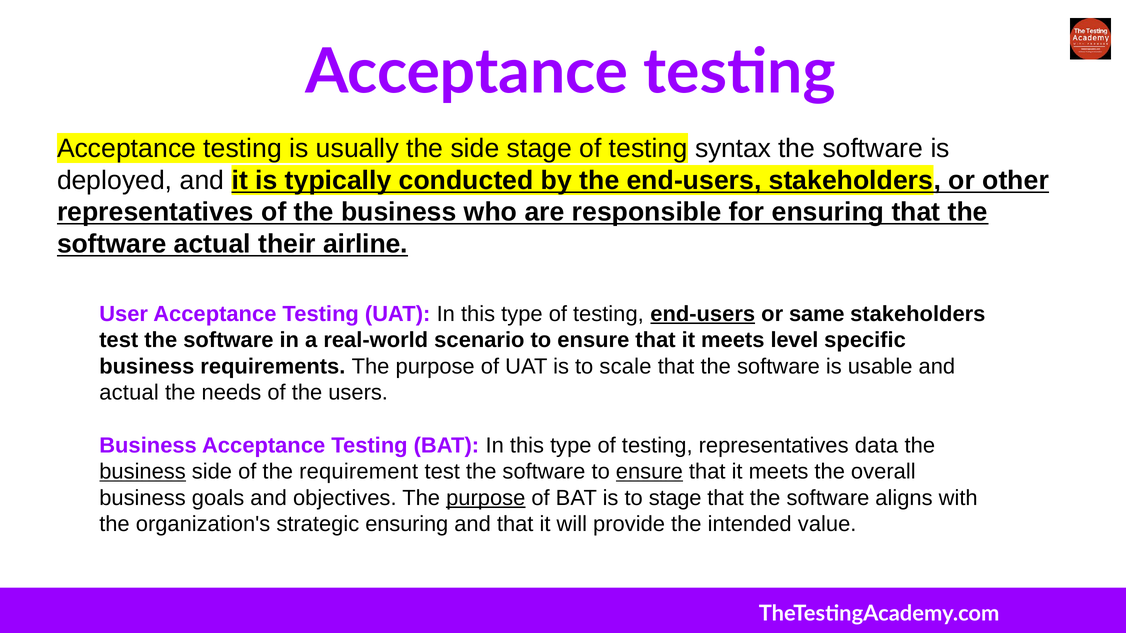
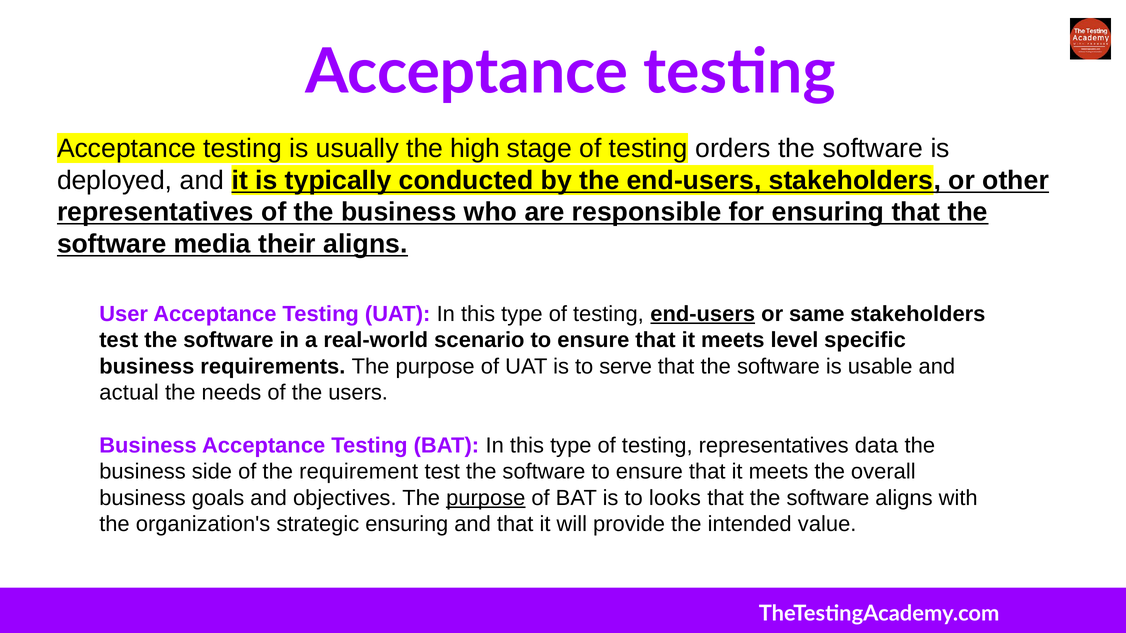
the side: side -> high
syntax: syntax -> orders
software actual: actual -> media
their airline: airline -> aligns
scale: scale -> serve
business at (143, 472) underline: present -> none
ensure at (649, 472) underline: present -> none
to stage: stage -> looks
